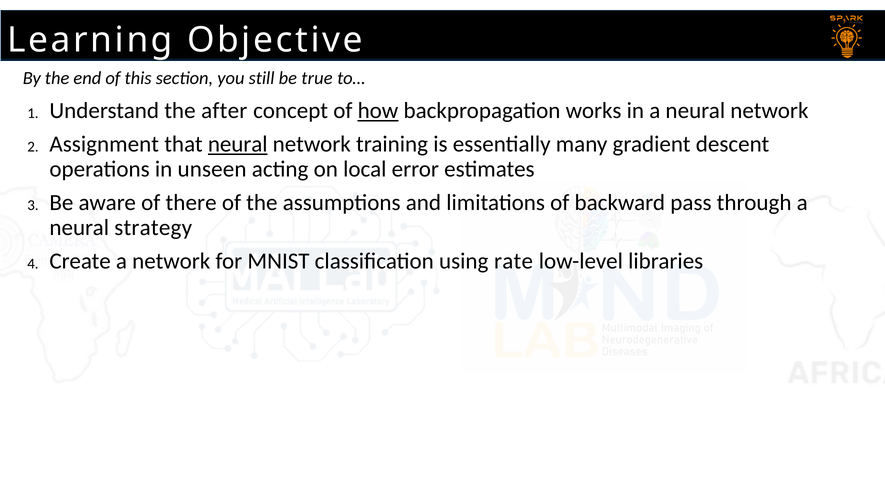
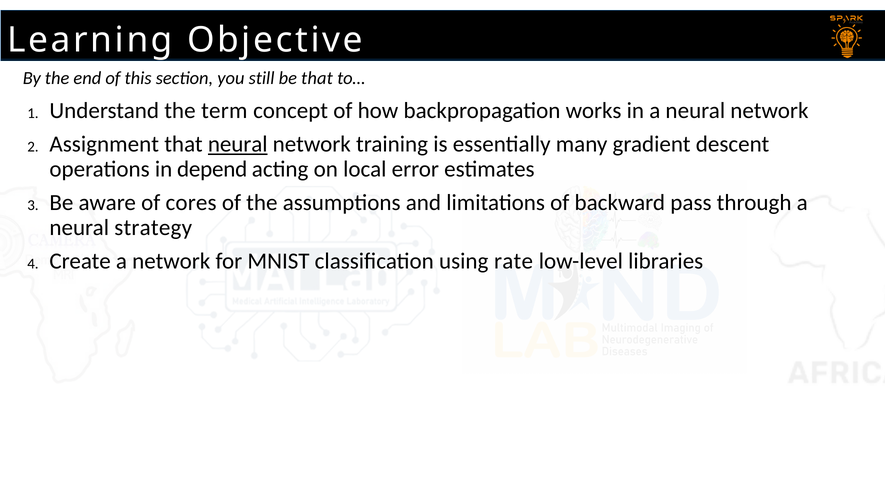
be true: true -> that
after: after -> term
how underline: present -> none
unseen: unseen -> depend
there: there -> cores
